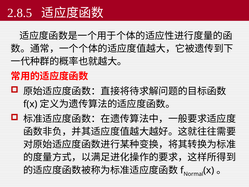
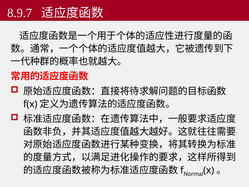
2.8.5: 2.8.5 -> 8.9.7
